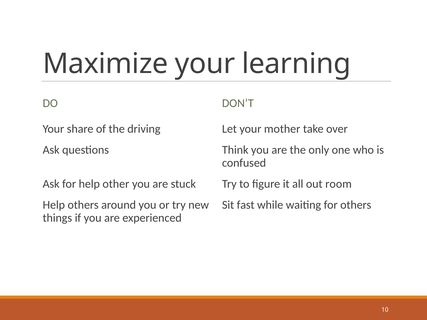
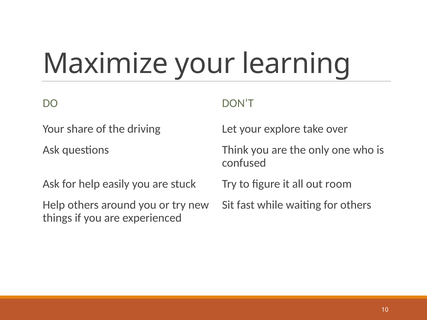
mother: mother -> explore
other: other -> easily
